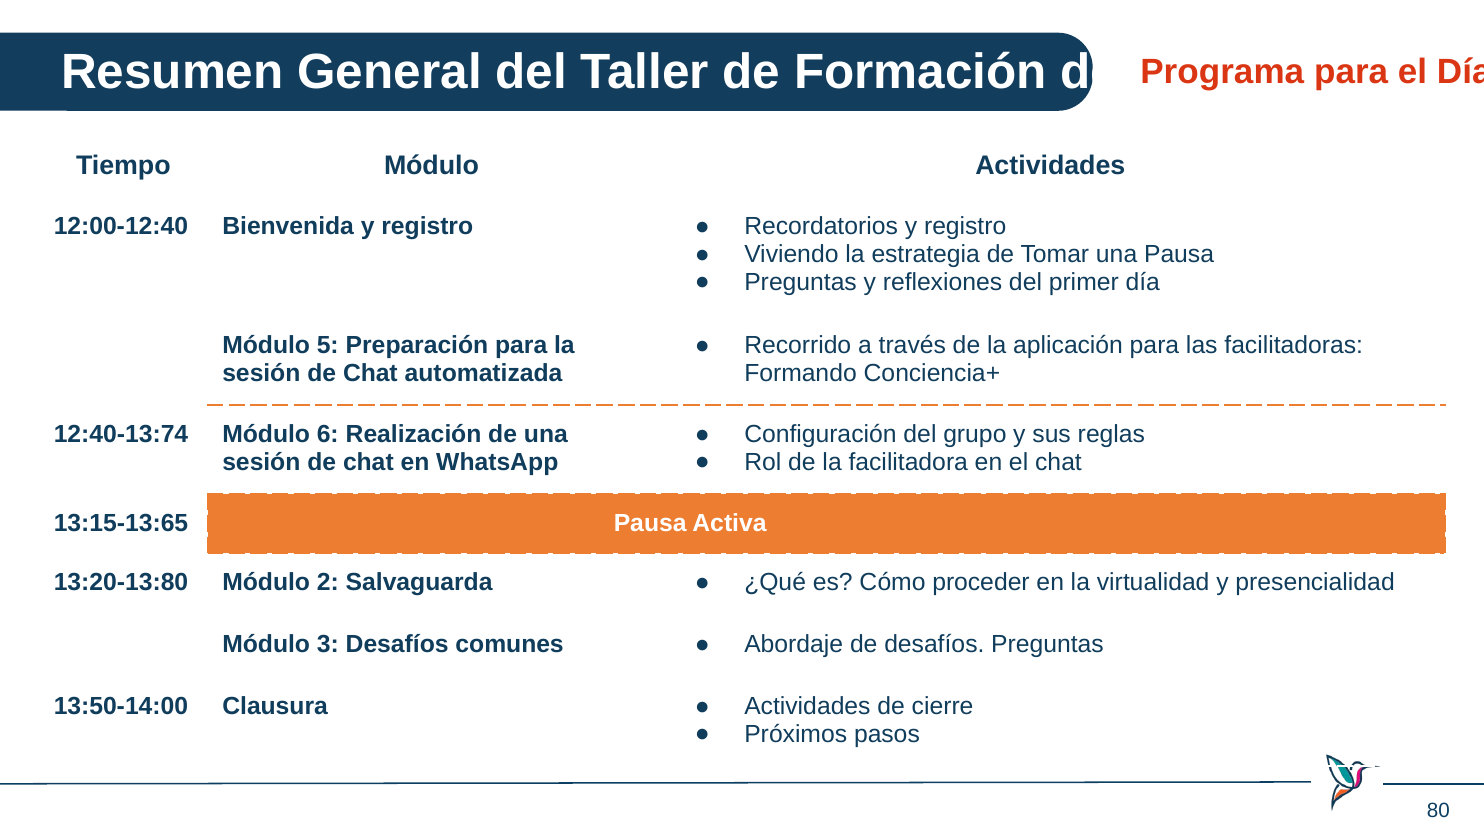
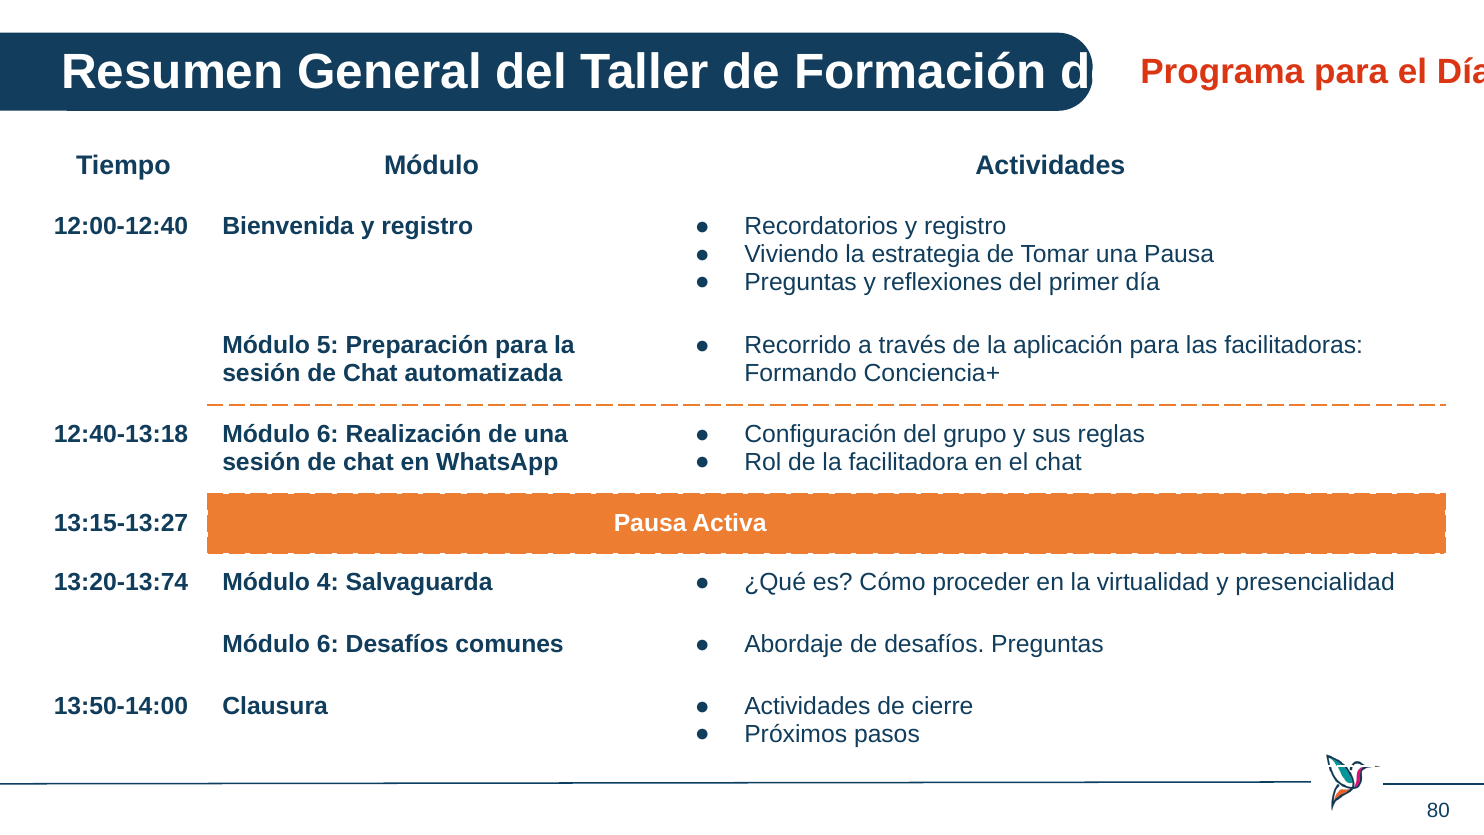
12:40-13:74: 12:40-13:74 -> 12:40-13:18
13:15-13:65: 13:15-13:65 -> 13:15-13:27
13:20-13:80: 13:20-13:80 -> 13:20-13:74
Módulo 2: 2 -> 4
3 at (328, 644): 3 -> 6
